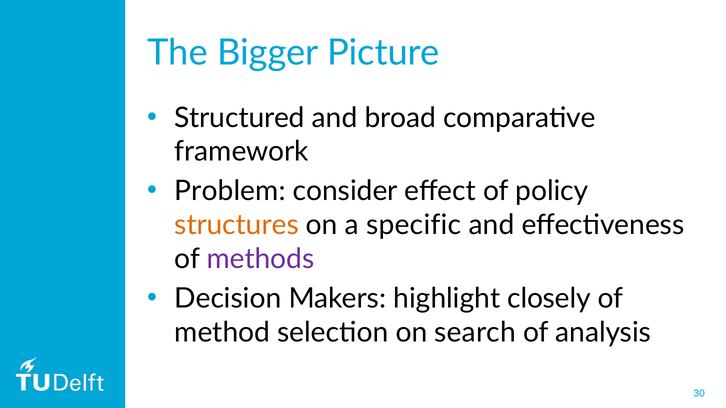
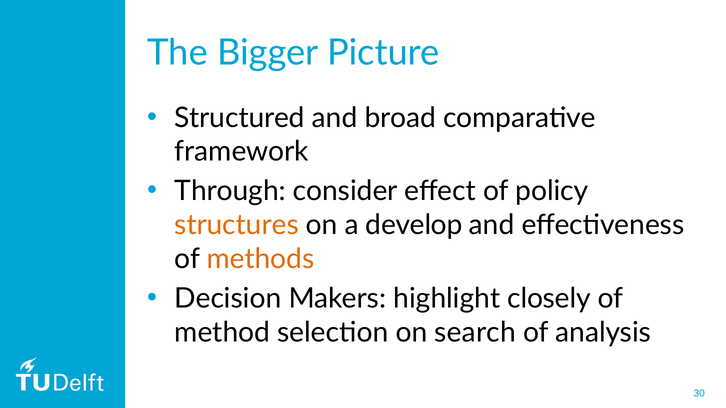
Problem: Problem -> Through
specific: specific -> develop
methods colour: purple -> orange
